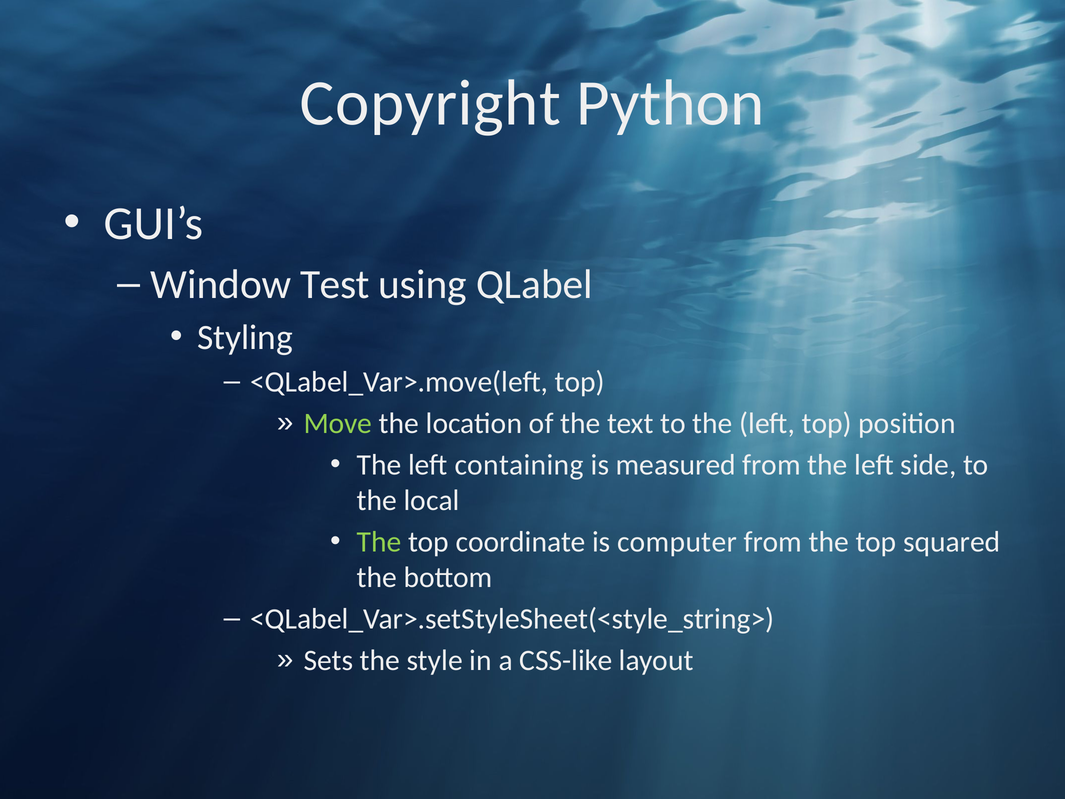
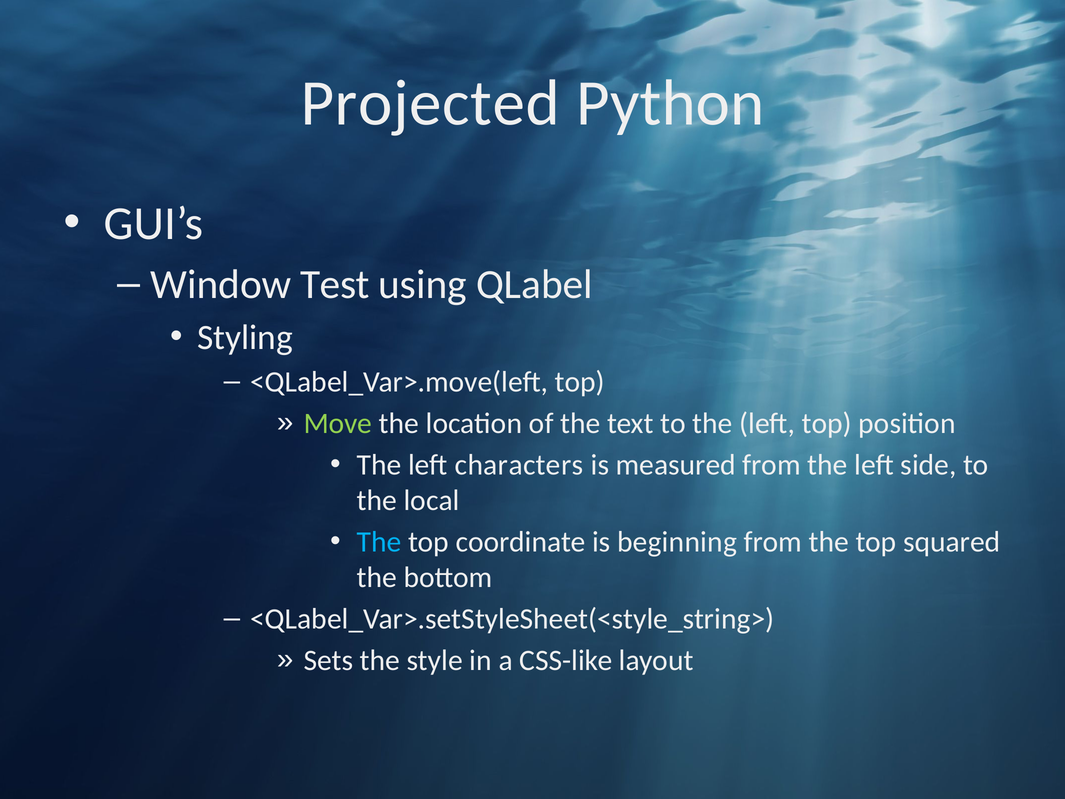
Copyright: Copyright -> Projected
containing: containing -> characters
The at (379, 542) colour: light green -> light blue
computer: computer -> beginning
